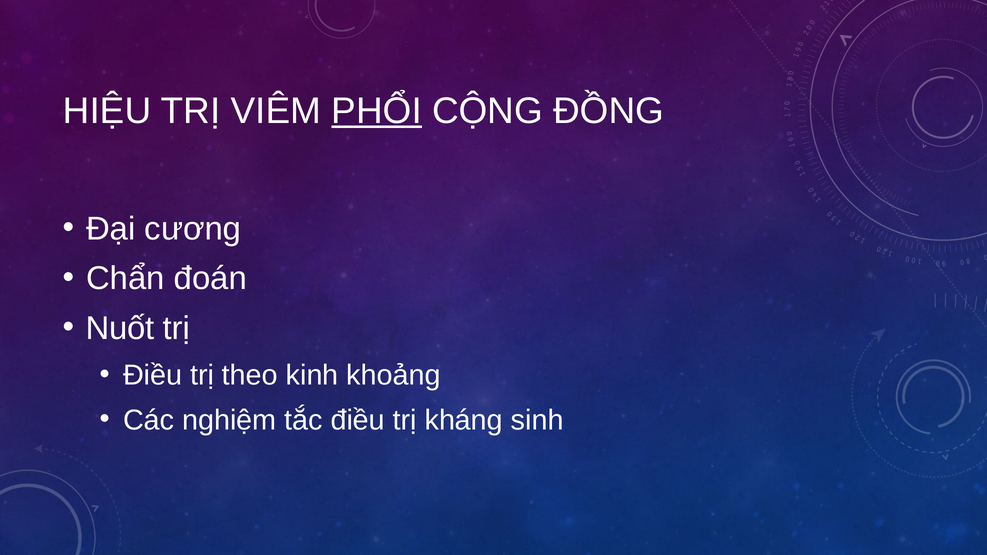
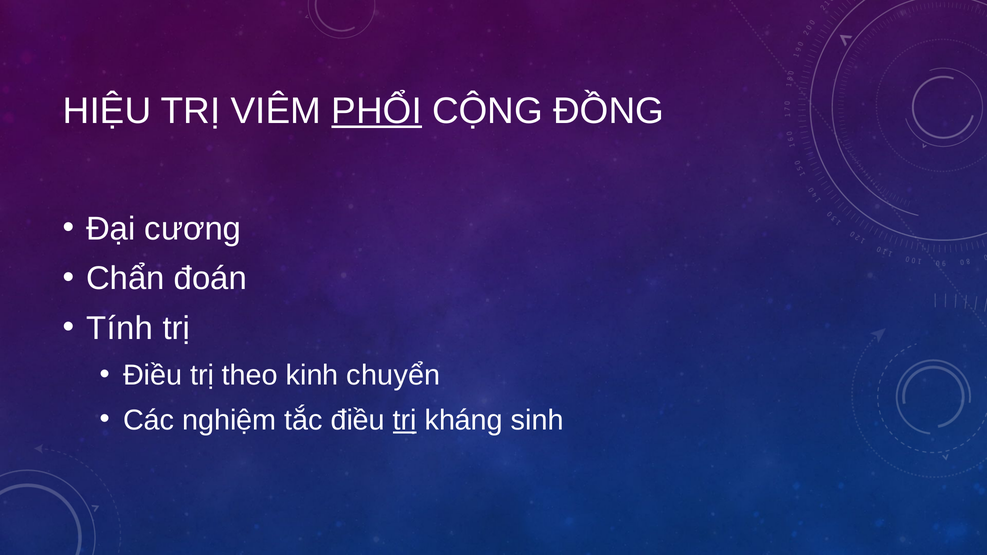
Nuốt: Nuốt -> Tính
khoảng: khoảng -> chuyển
trị at (405, 420) underline: none -> present
